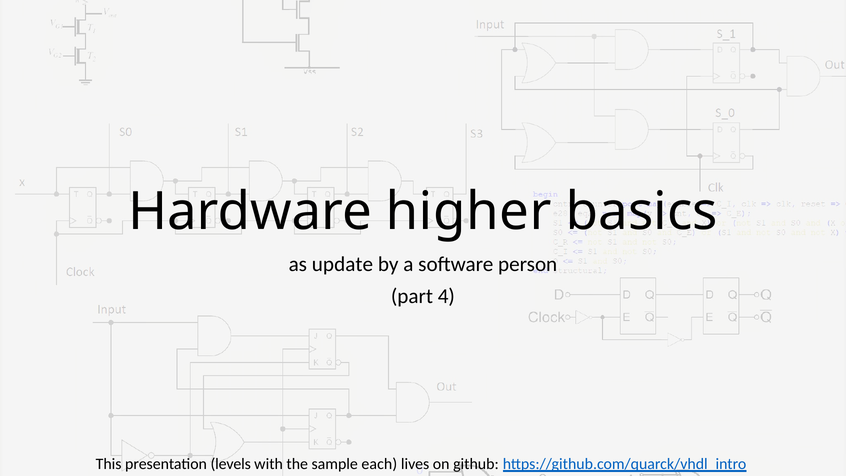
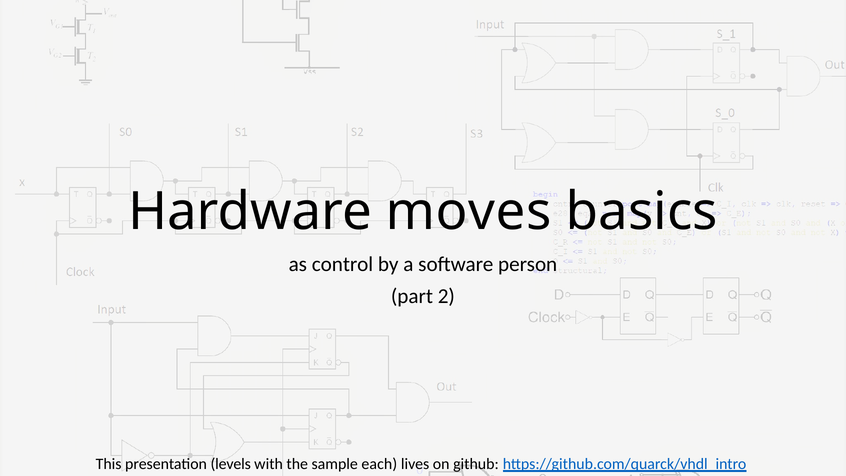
higher: higher -> moves
update: update -> control
4: 4 -> 2
